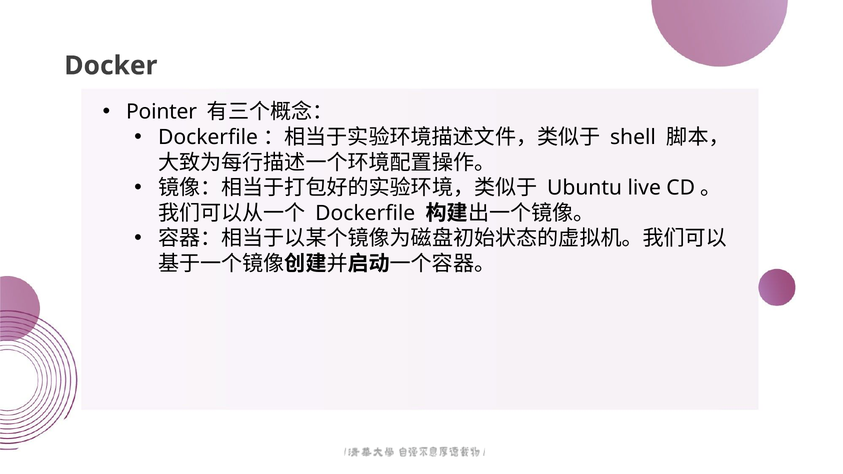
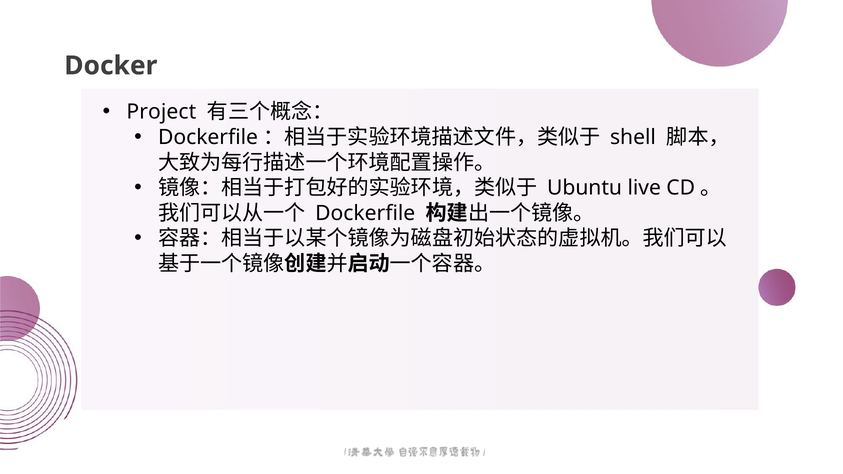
Pointer: Pointer -> Project
